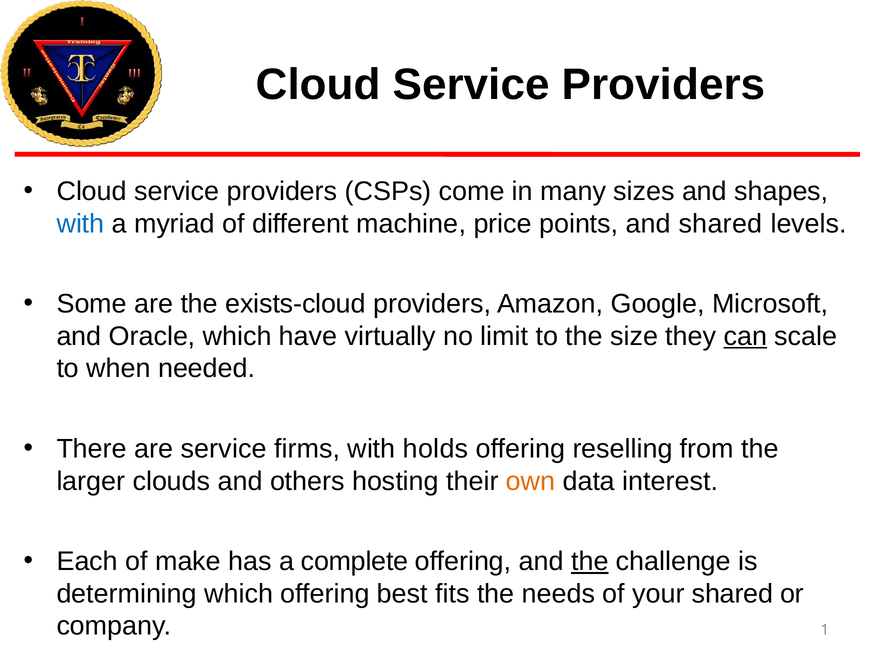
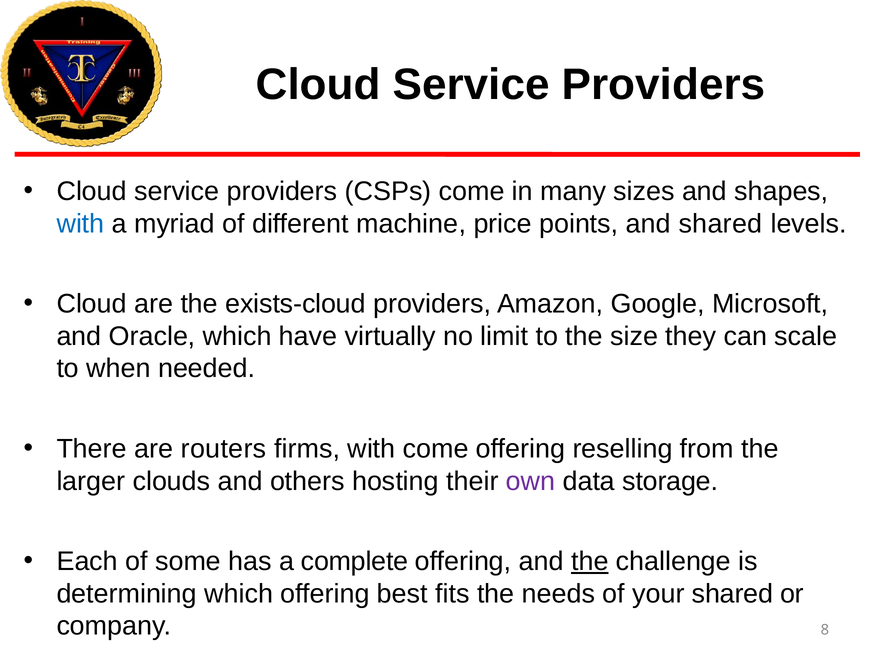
Some at (92, 304): Some -> Cloud
can underline: present -> none
are service: service -> routers
with holds: holds -> come
own colour: orange -> purple
interest: interest -> storage
make: make -> some
1: 1 -> 8
